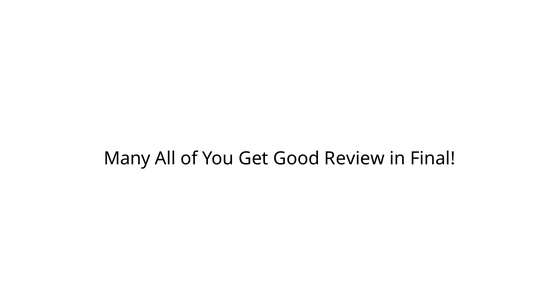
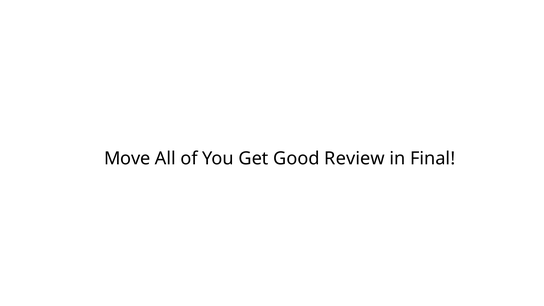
Many: Many -> Move
